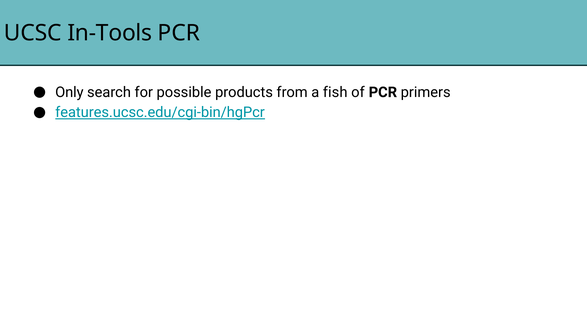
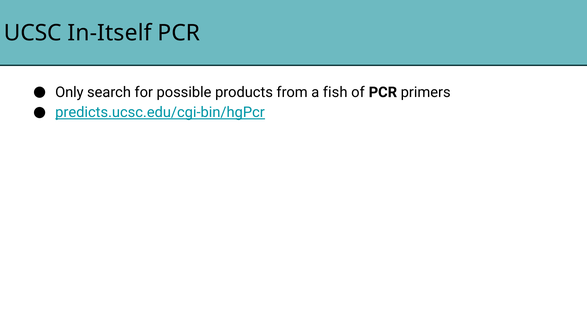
In-Tools: In-Tools -> In-Itself
features.ucsc.edu/cgi-bin/hgPcr: features.ucsc.edu/cgi-bin/hgPcr -> predicts.ucsc.edu/cgi-bin/hgPcr
